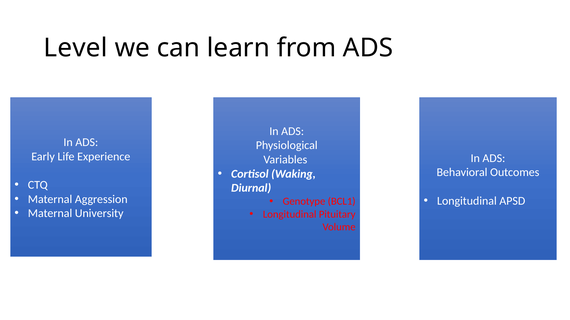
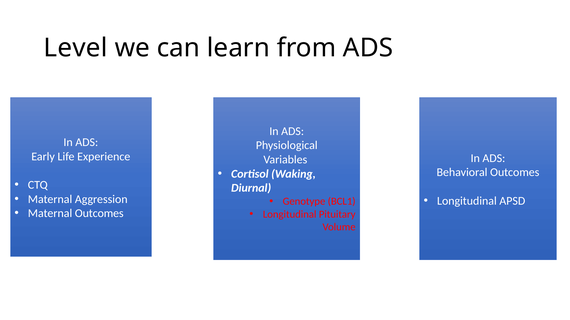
Maternal University: University -> Outcomes
